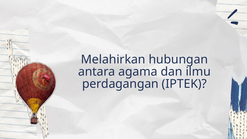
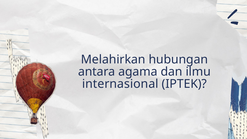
perdagangan: perdagangan -> internasional
